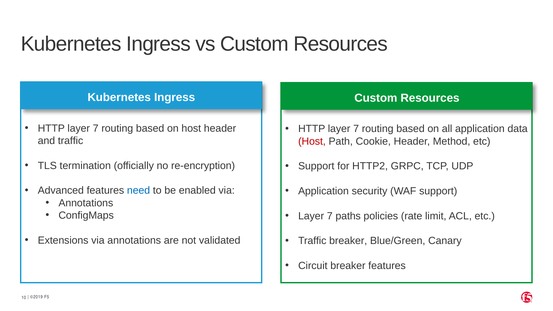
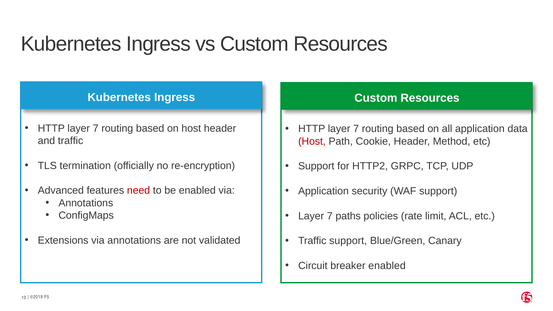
need colour: blue -> red
Traffic breaker: breaker -> support
breaker features: features -> enabled
